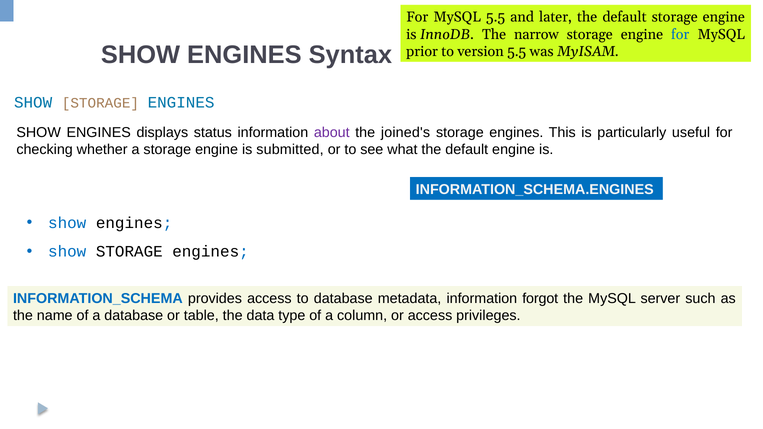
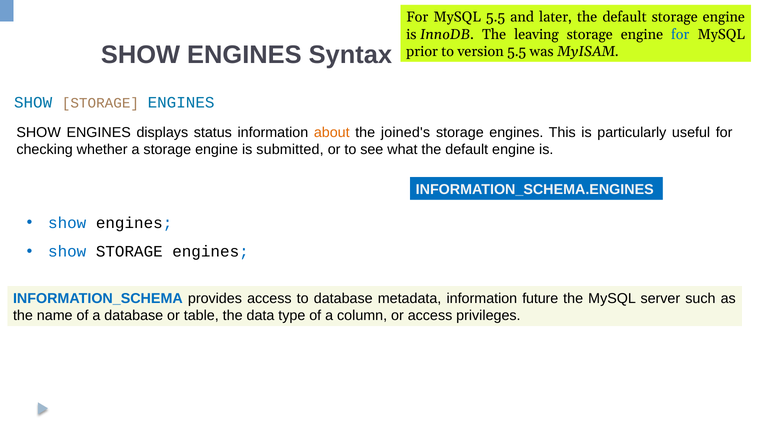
narrow: narrow -> leaving
about colour: purple -> orange
forgot: forgot -> future
